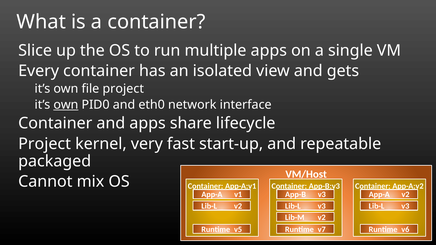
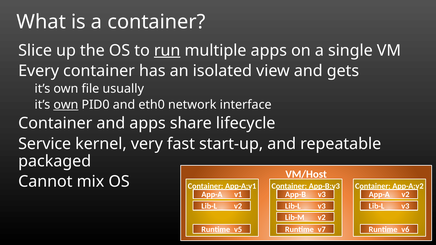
run underline: none -> present
file project: project -> usually
Project at (45, 144): Project -> Service
